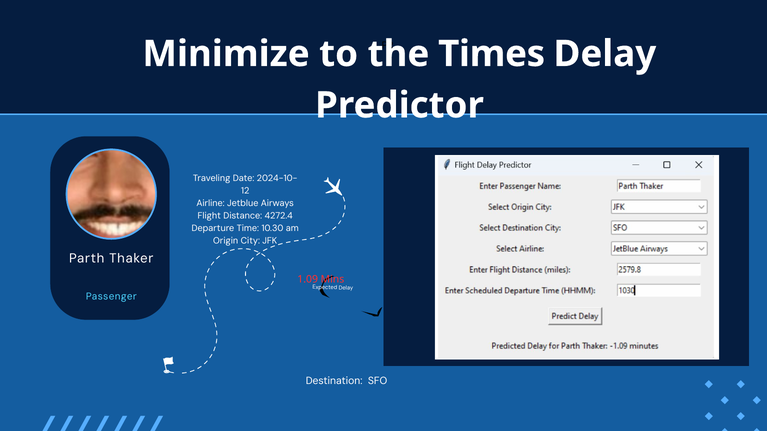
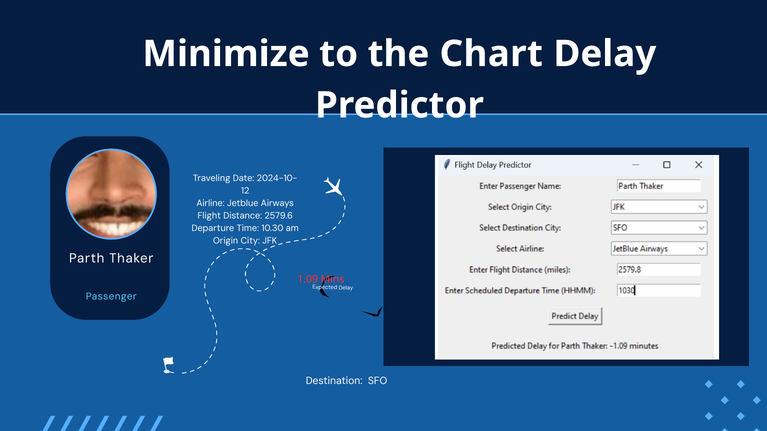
Times: Times -> Chart
4272.4: 4272.4 -> 2579.6
